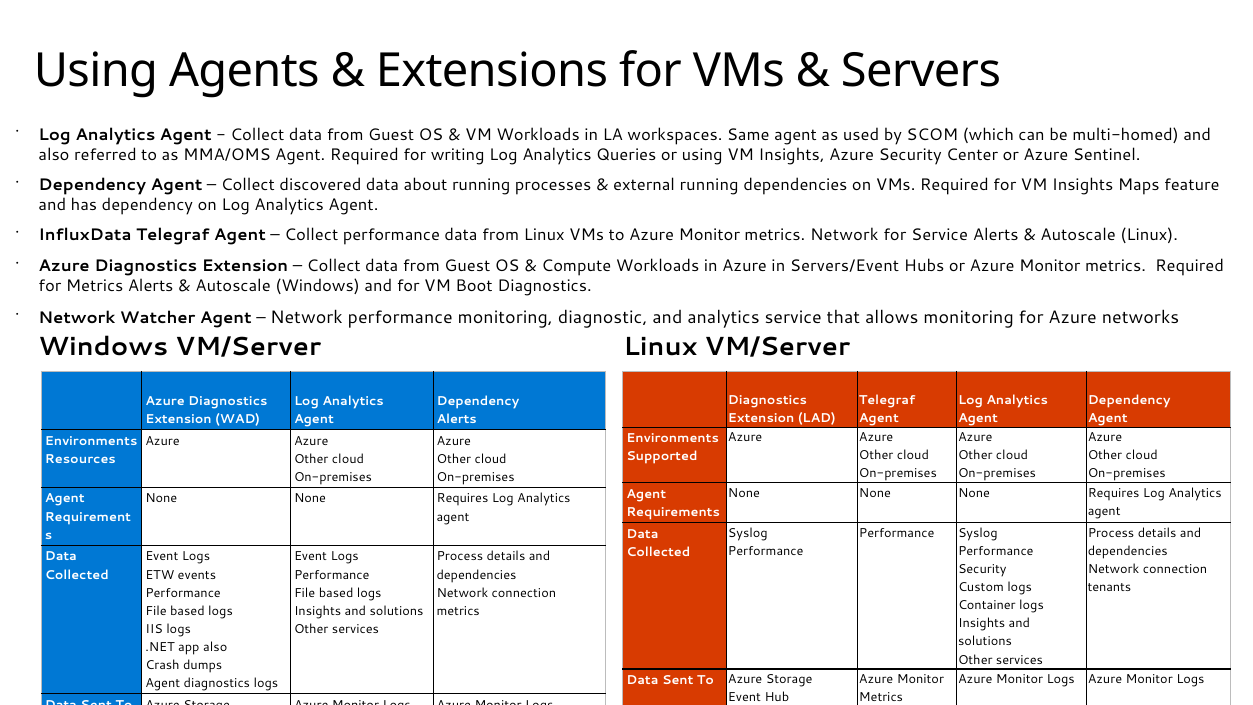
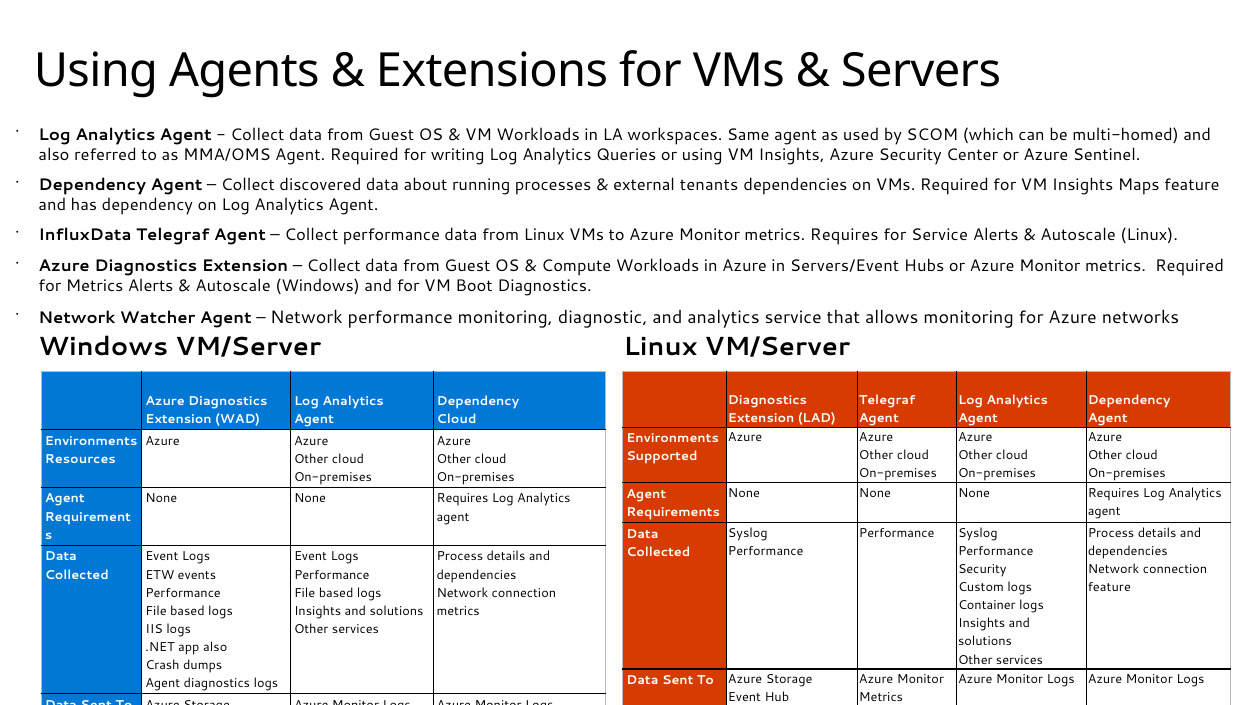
external running: running -> tenants
metrics Network: Network -> Requires
Alerts at (457, 419): Alerts -> Cloud
tenants at (1109, 587): tenants -> feature
